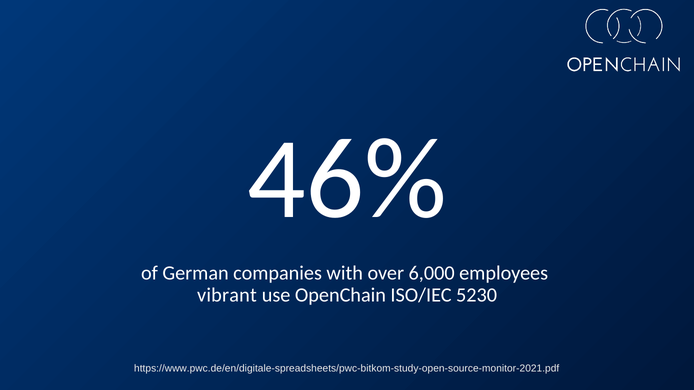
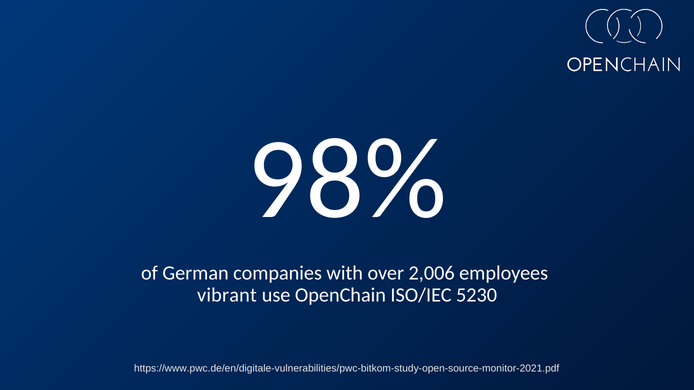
46%: 46% -> 98%
6,000: 6,000 -> 2,006
https://www.pwc.de/en/digitale-spreadsheets/pwc-bitkom-study-open-source-monitor-2021.pdf: https://www.pwc.de/en/digitale-spreadsheets/pwc-bitkom-study-open-source-monitor-2021.pdf -> https://www.pwc.de/en/digitale-vulnerabilities/pwc-bitkom-study-open-source-monitor-2021.pdf
